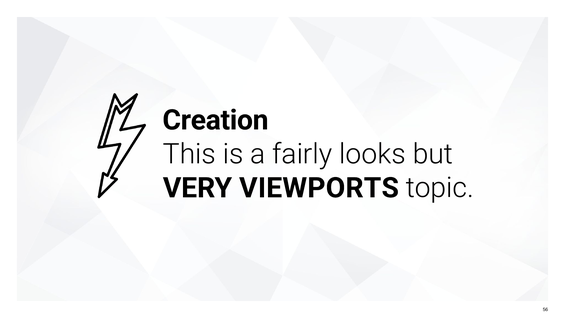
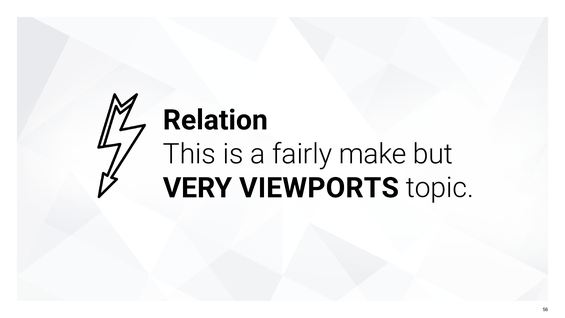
Creation: Creation -> Relation
looks: looks -> make
